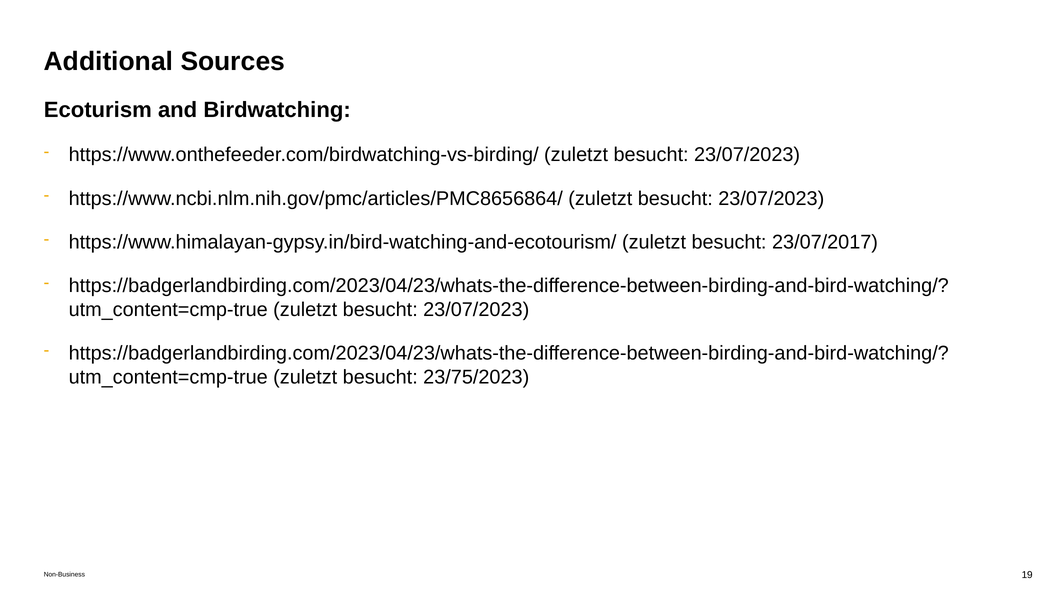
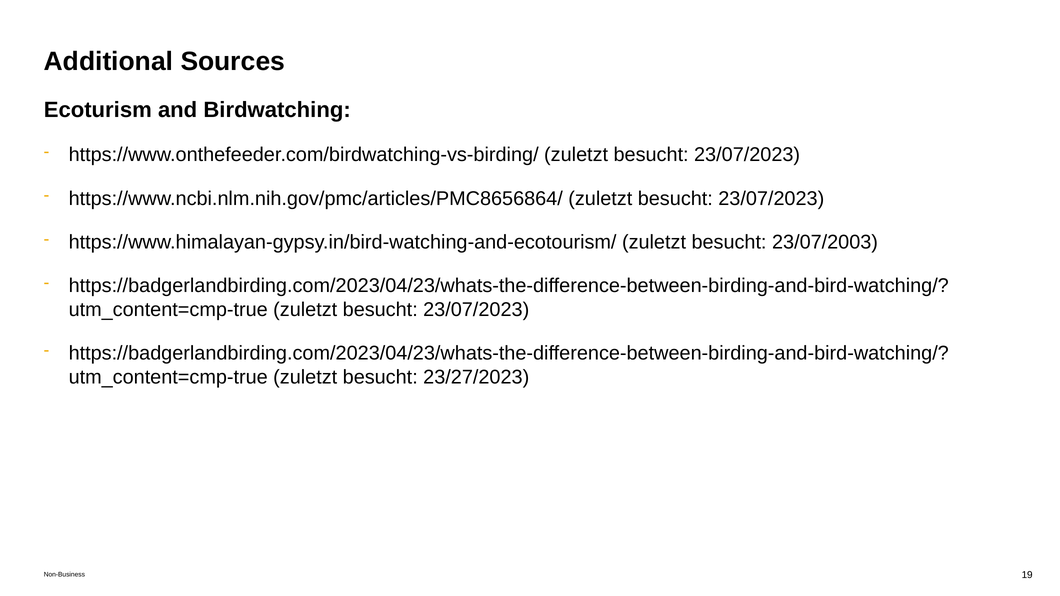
23/07/2017: 23/07/2017 -> 23/07/2003
23/75/2023: 23/75/2023 -> 23/27/2023
